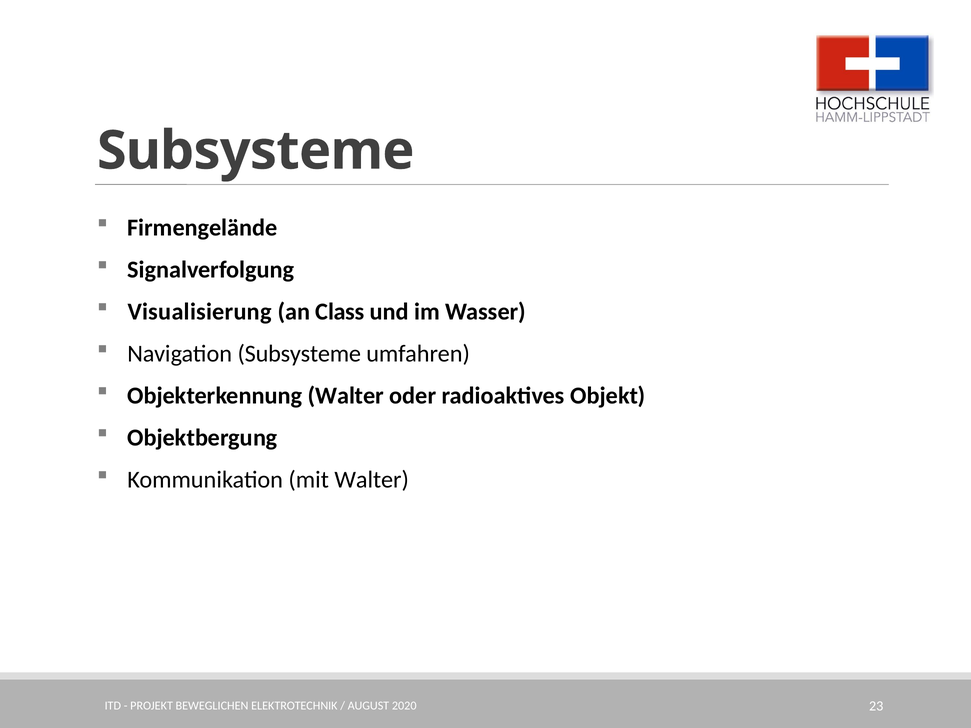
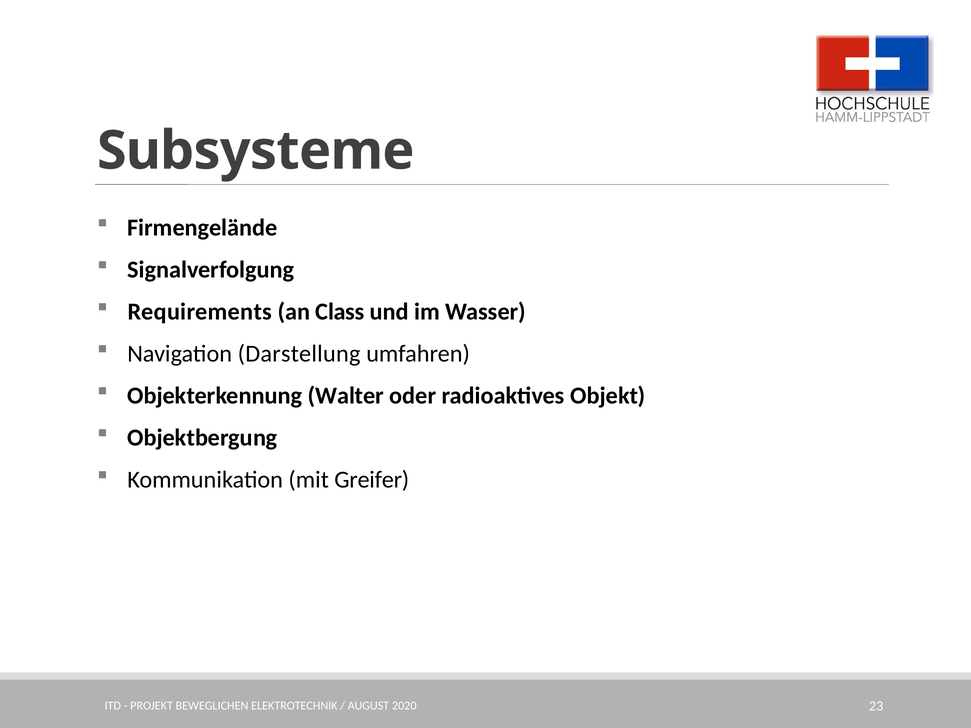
Visualisierung: Visualisierung -> Requirements
Navigation Subsysteme: Subsysteme -> Darstellung
mit Walter: Walter -> Greifer
